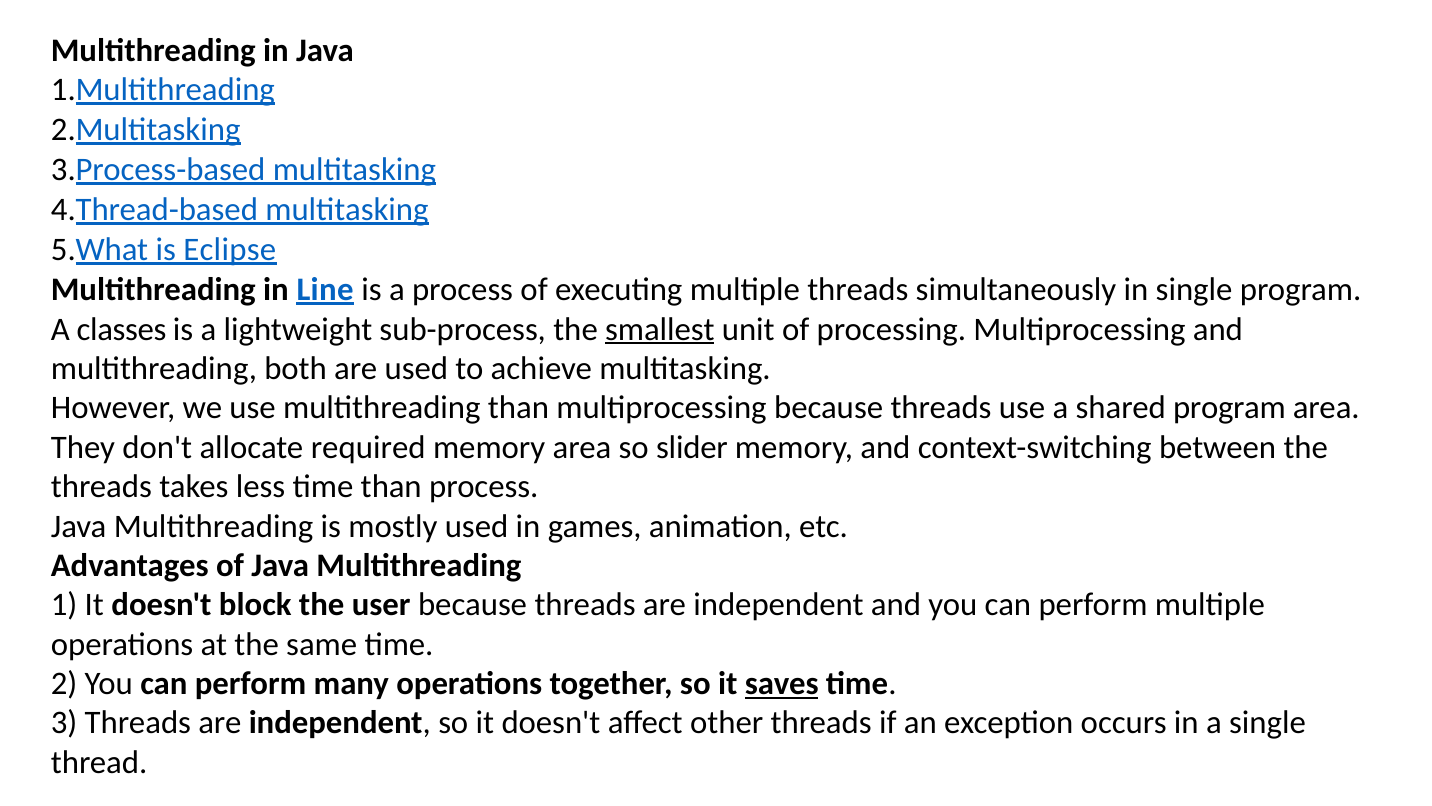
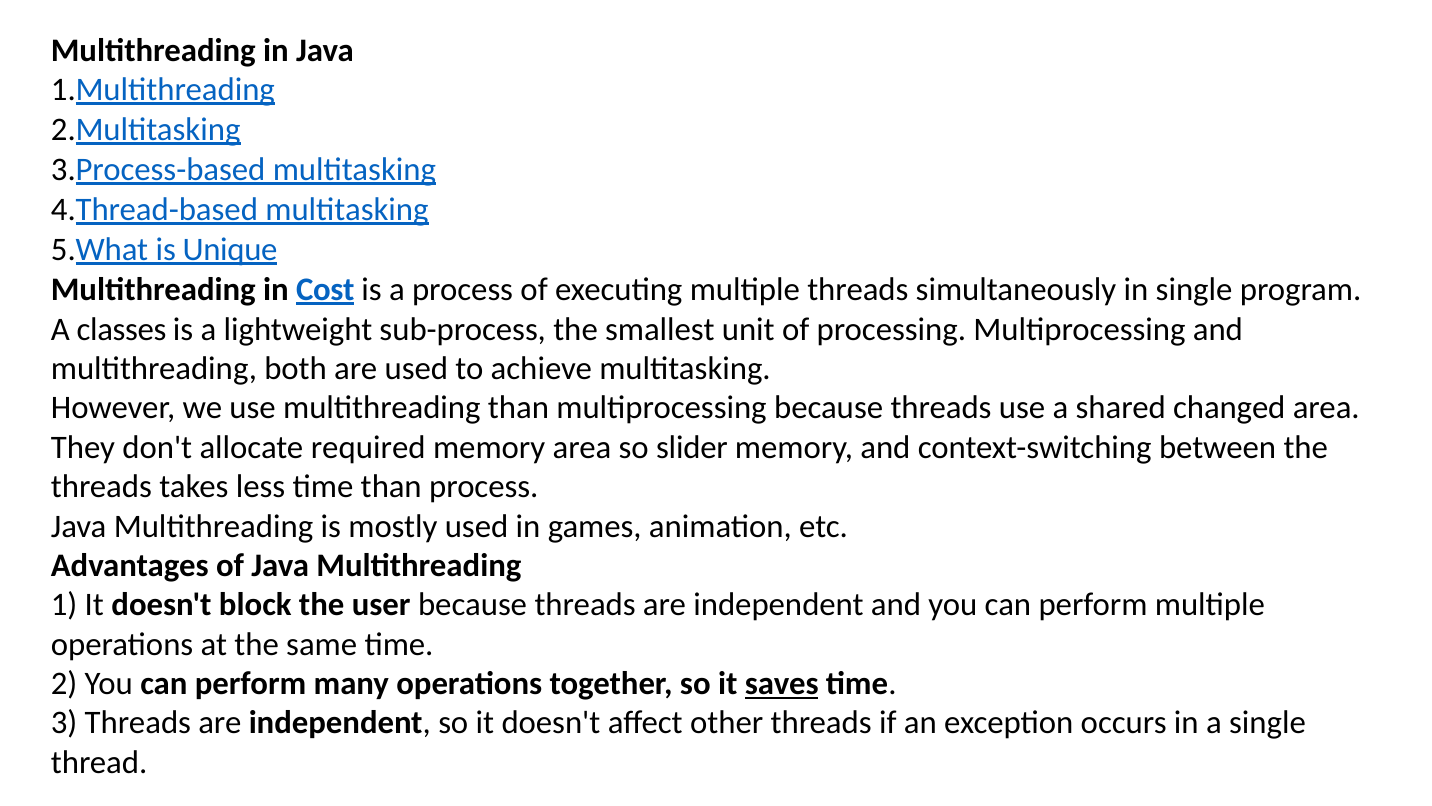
Eclipse: Eclipse -> Unique
Line: Line -> Cost
smallest underline: present -> none
shared program: program -> changed
